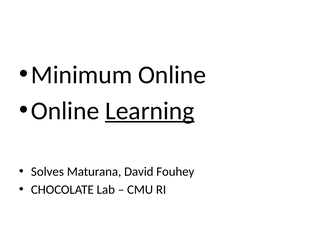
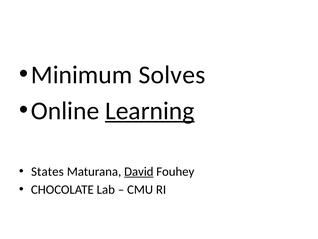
Minimum Online: Online -> Solves
Solves: Solves -> States
David underline: none -> present
